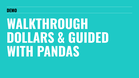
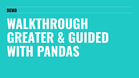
DOLLARS: DOLLARS -> GREATER
